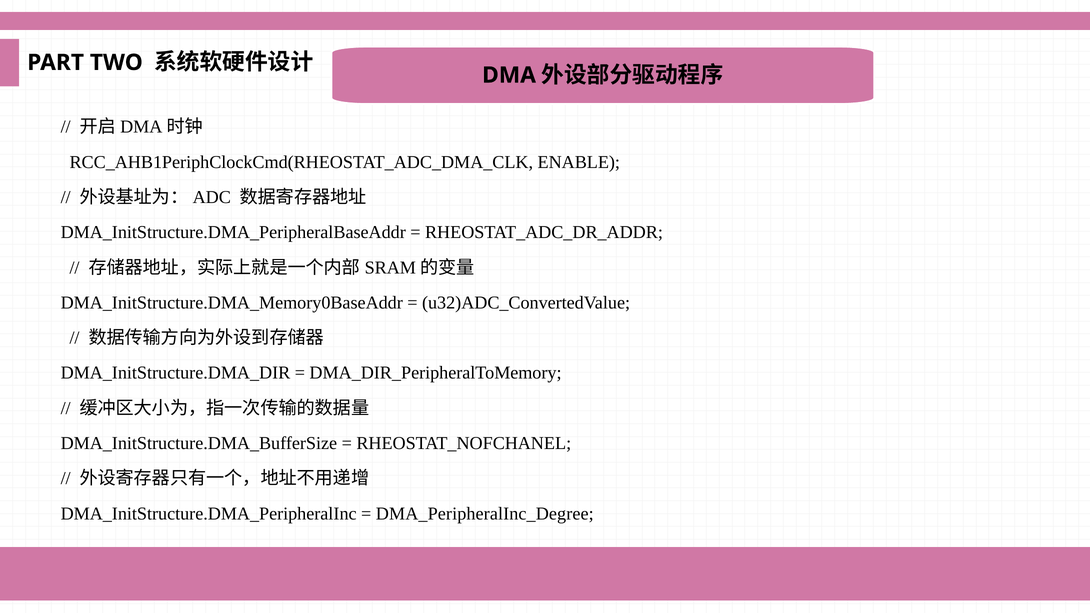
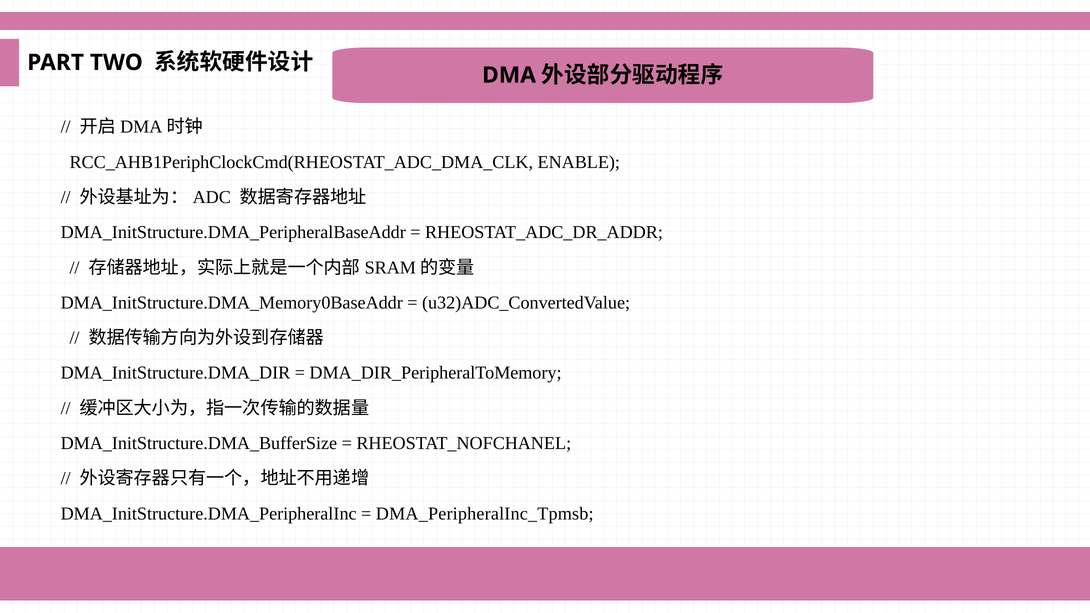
DMA_PeripheralInc_Degree: DMA_PeripheralInc_Degree -> DMA_PeripheralInc_Tpmsb
